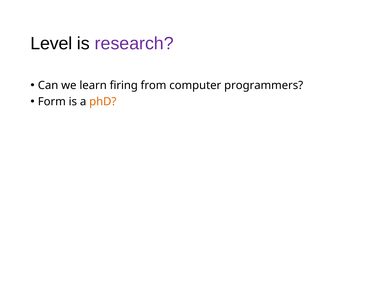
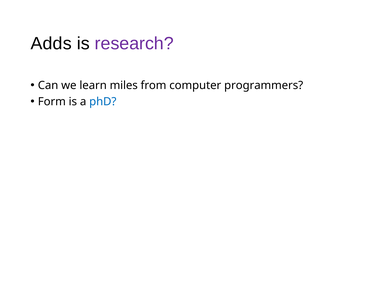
Level: Level -> Adds
firing: firing -> miles
phD colour: orange -> blue
